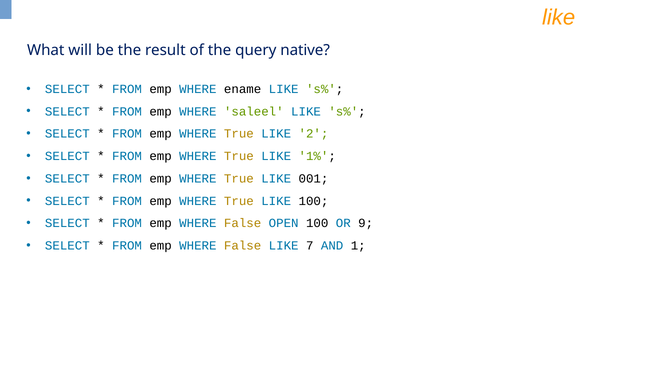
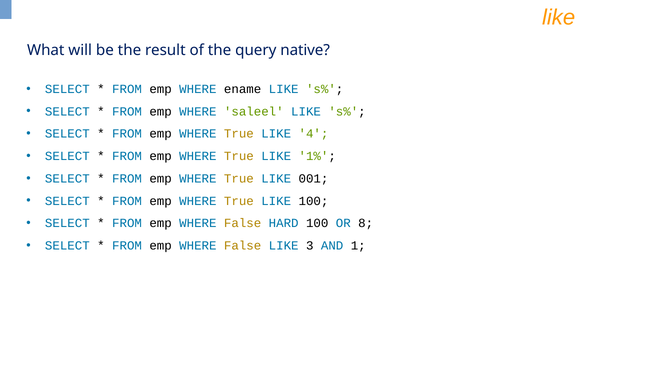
2: 2 -> 4
OPEN: OPEN -> HARD
9: 9 -> 8
7: 7 -> 3
